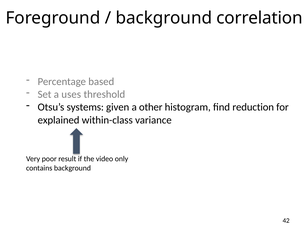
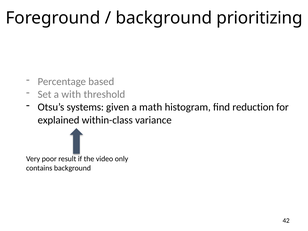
correlation: correlation -> prioritizing
uses: uses -> with
other: other -> math
